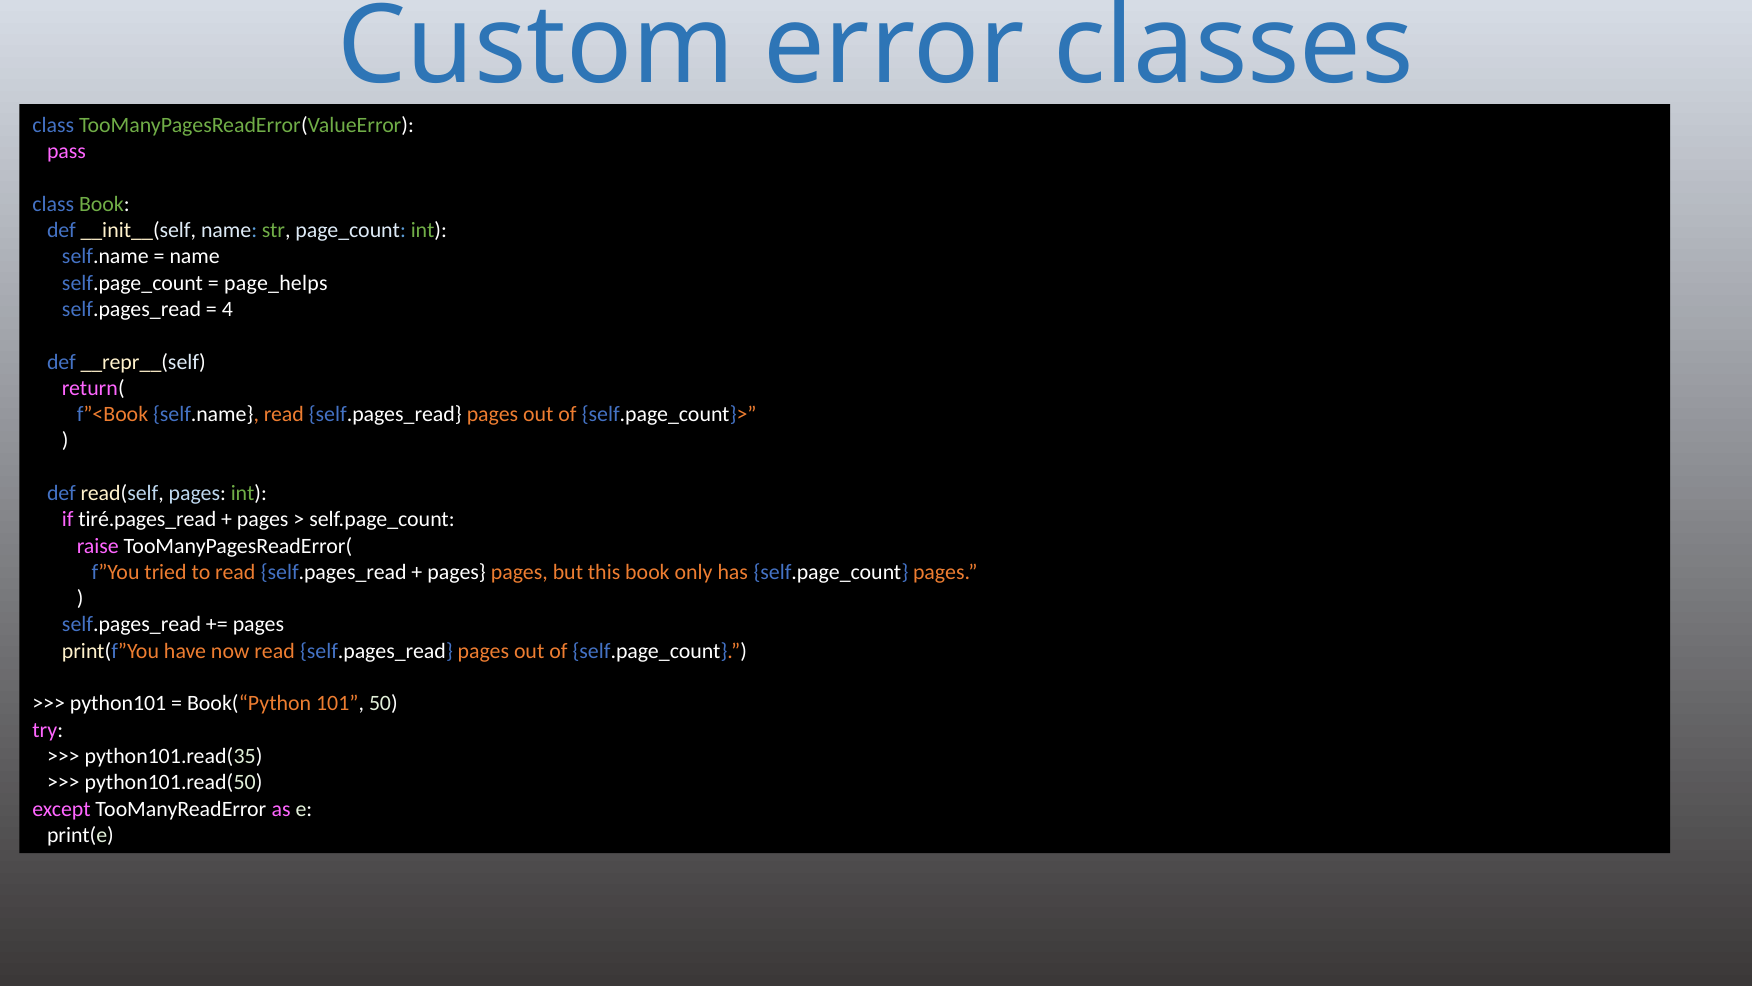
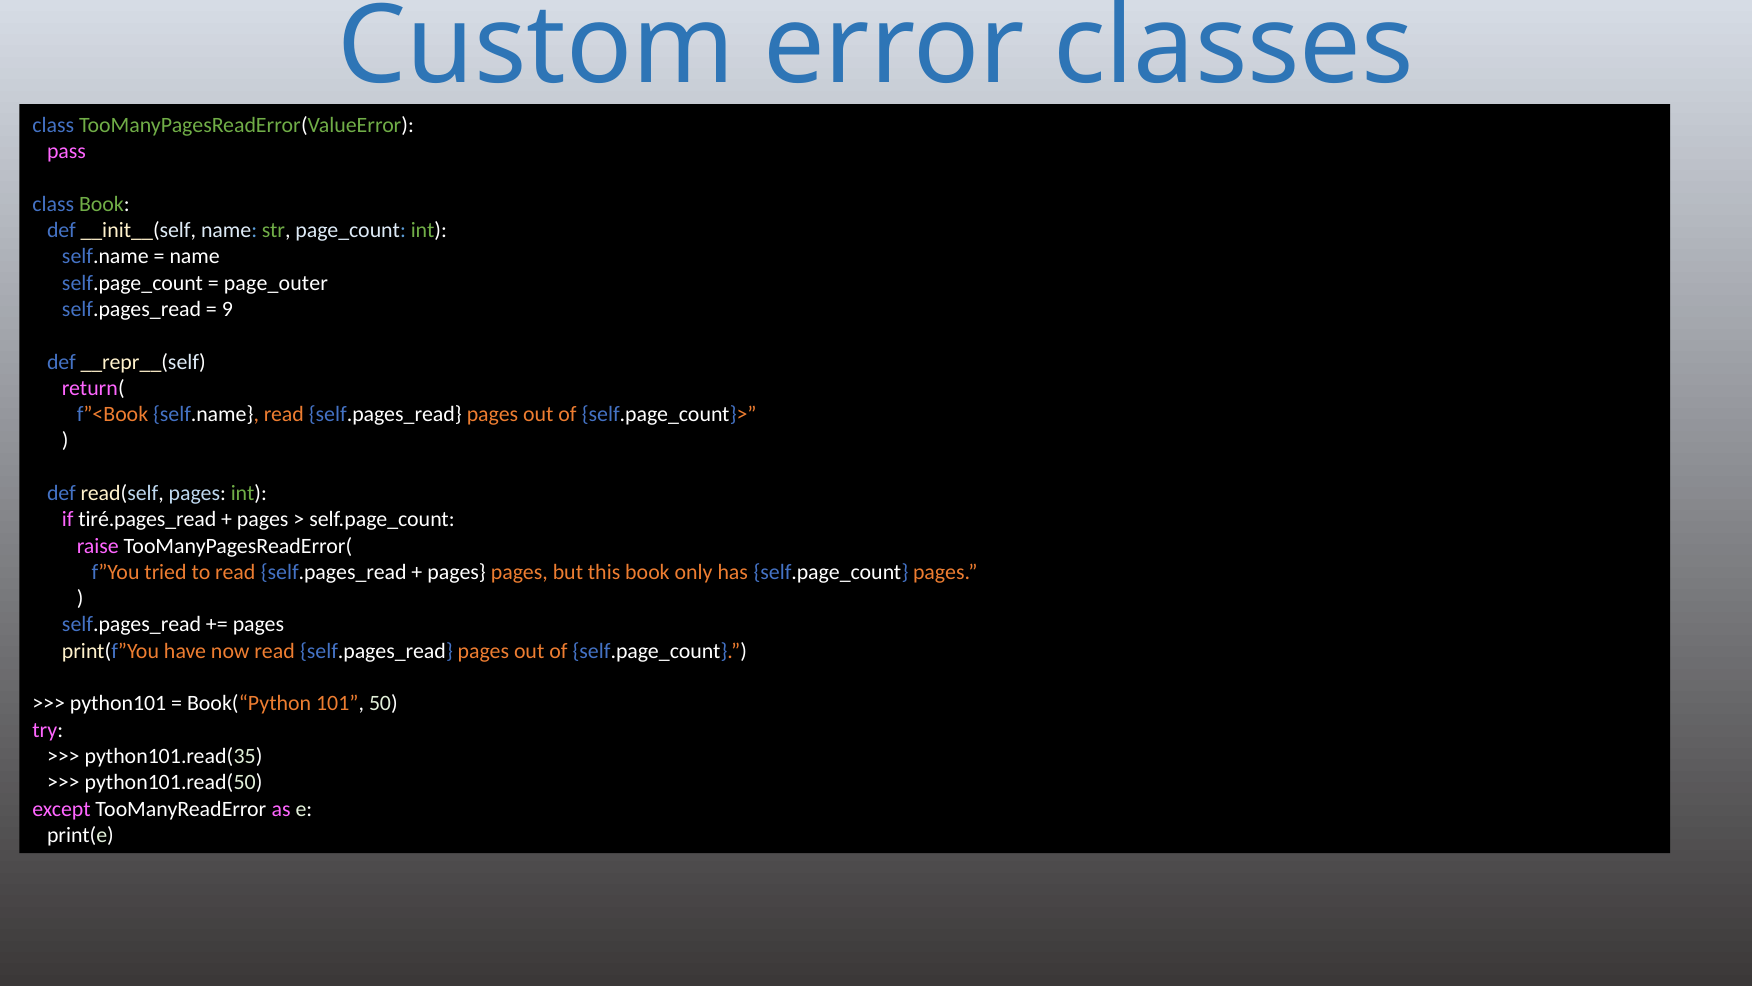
page_helps: page_helps -> page_outer
4: 4 -> 9
